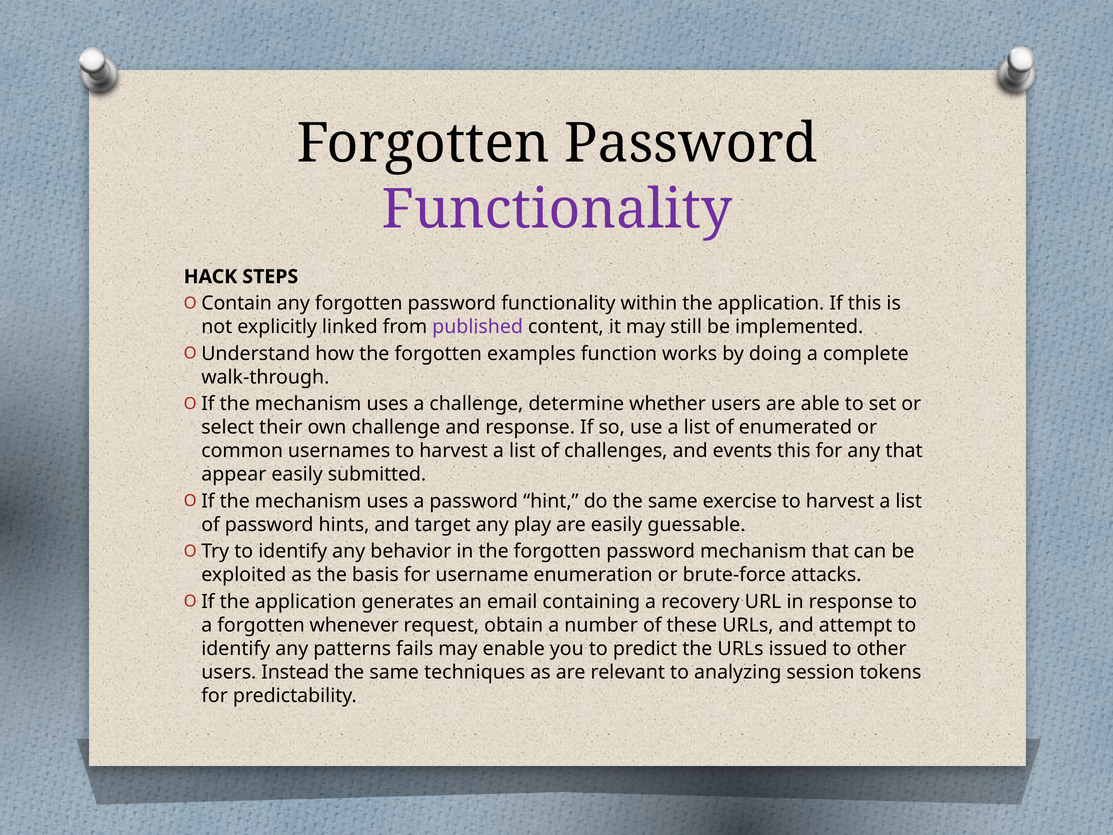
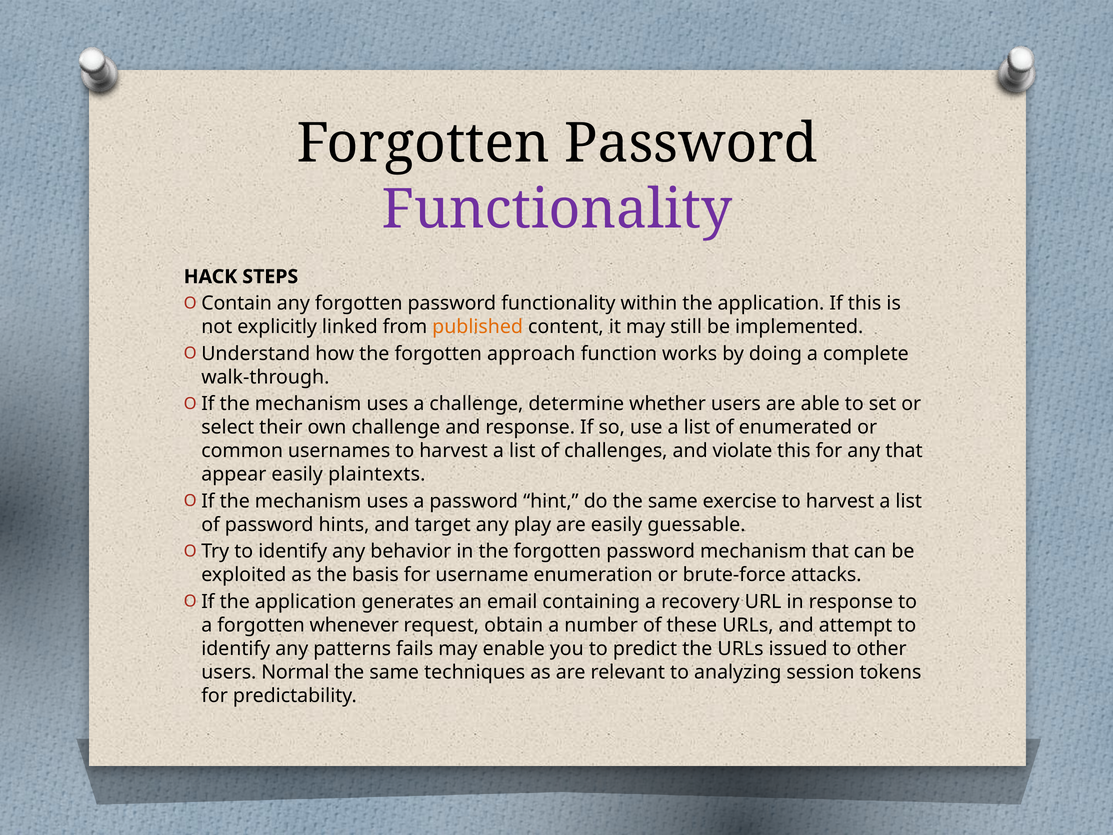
published colour: purple -> orange
examples: examples -> approach
events: events -> violate
submitted: submitted -> plaintexts
Instead: Instead -> Normal
